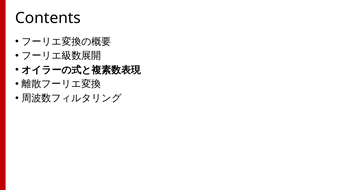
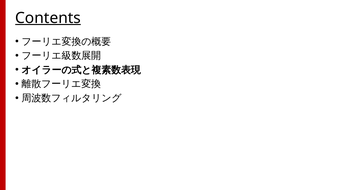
Contents underline: none -> present
